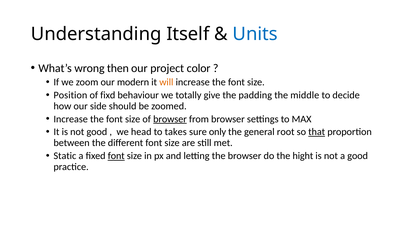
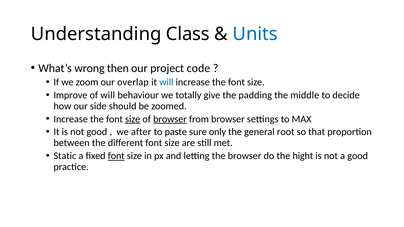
Itself: Itself -> Class
color: color -> code
modern: modern -> overlap
will at (166, 82) colour: orange -> blue
Position: Position -> Improve
of fixd: fixd -> will
size at (133, 119) underline: none -> present
head: head -> after
takes: takes -> paste
that underline: present -> none
